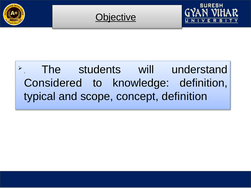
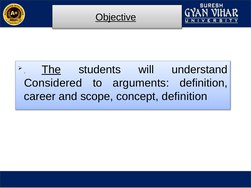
The underline: none -> present
knowledge: knowledge -> arguments
typical: typical -> career
